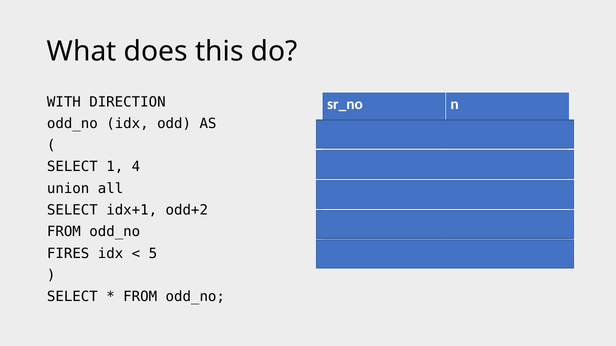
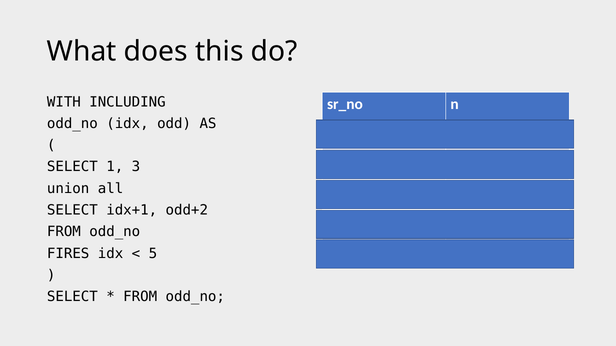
DIRECTION: DIRECTION -> INCLUDING
1 4: 4 -> 3
